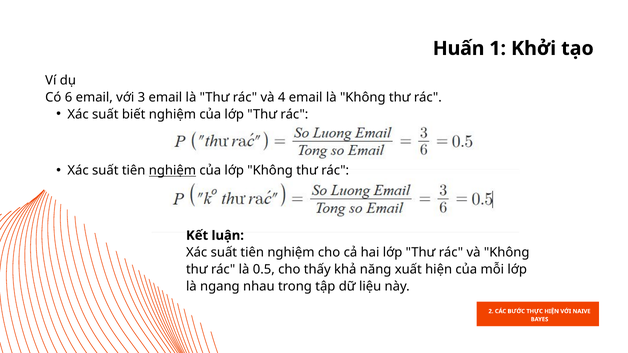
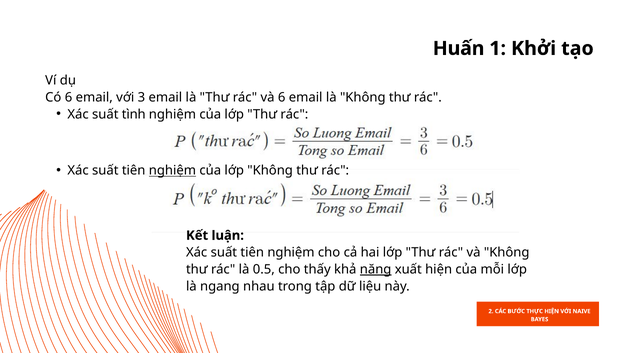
và 4: 4 -> 6
biết: biết -> tình
năng underline: none -> present
